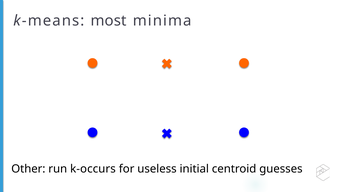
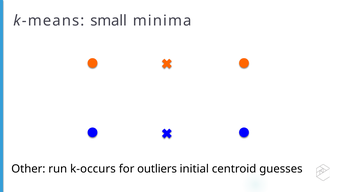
most: most -> small
useless: useless -> outliers
